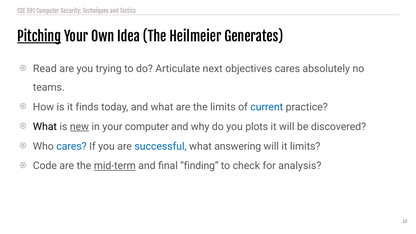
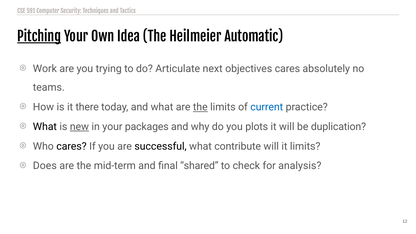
Generates: Generates -> Automatic
Read: Read -> Work
finds: finds -> there
the at (200, 107) underline: none -> present
your computer: computer -> packages
discovered: discovered -> duplication
cares at (71, 146) colour: blue -> black
successful colour: blue -> black
answering: answering -> contribute
Code: Code -> Does
mid-term underline: present -> none
finding: finding -> shared
